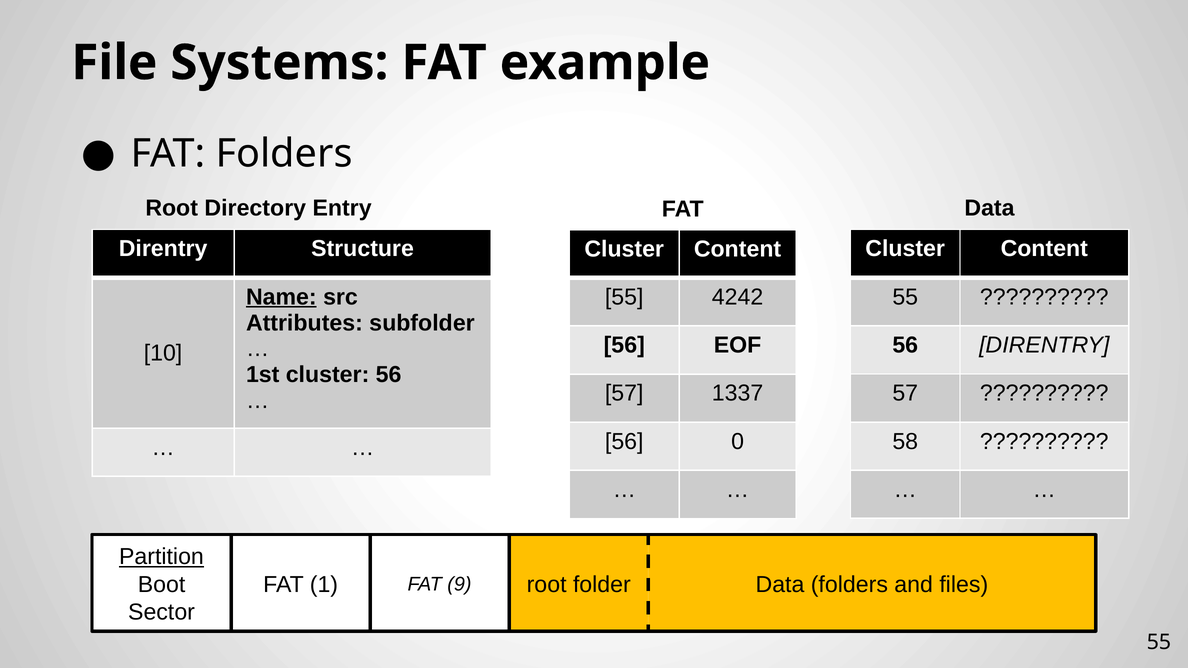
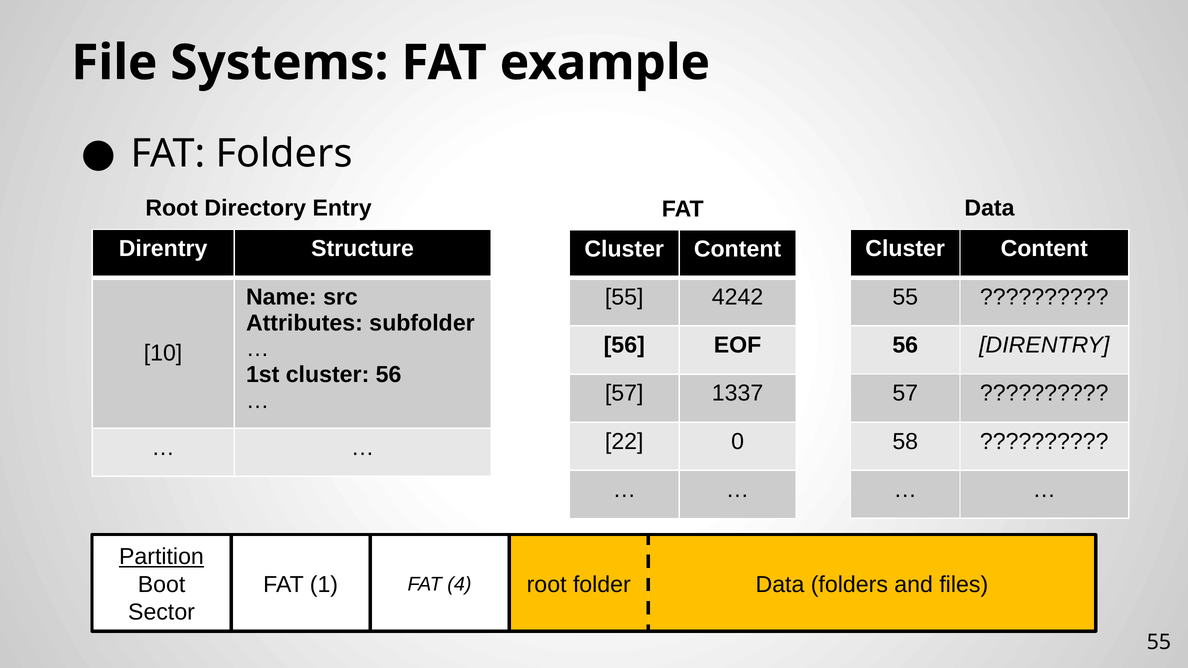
Name underline: present -> none
56 at (624, 442): 56 -> 22
9: 9 -> 4
